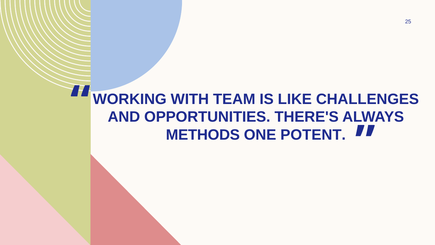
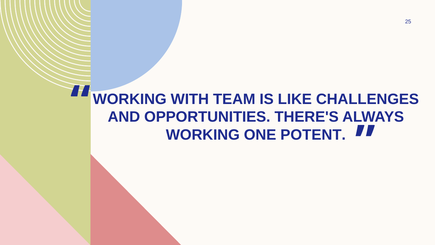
METHODS at (203, 135): METHODS -> WORKING
